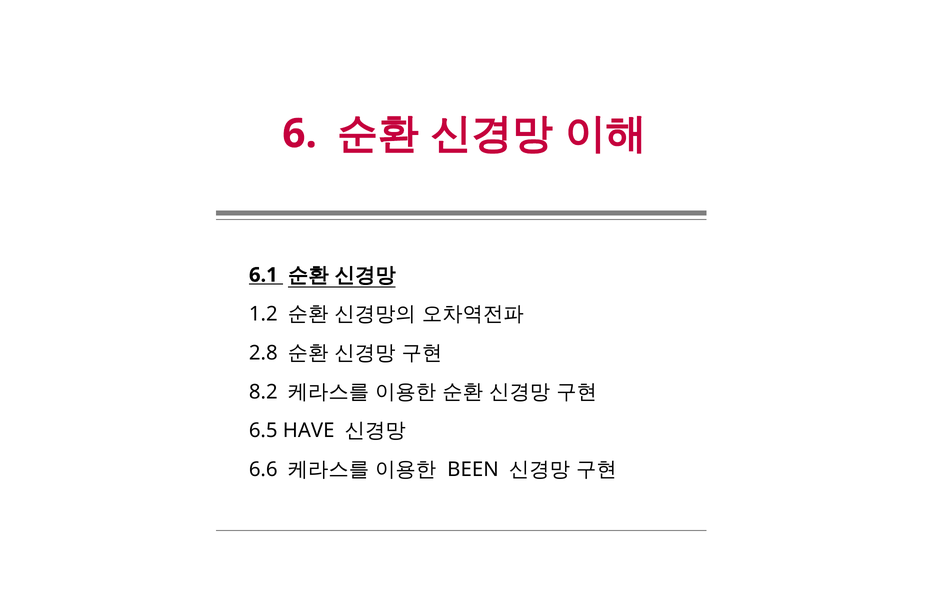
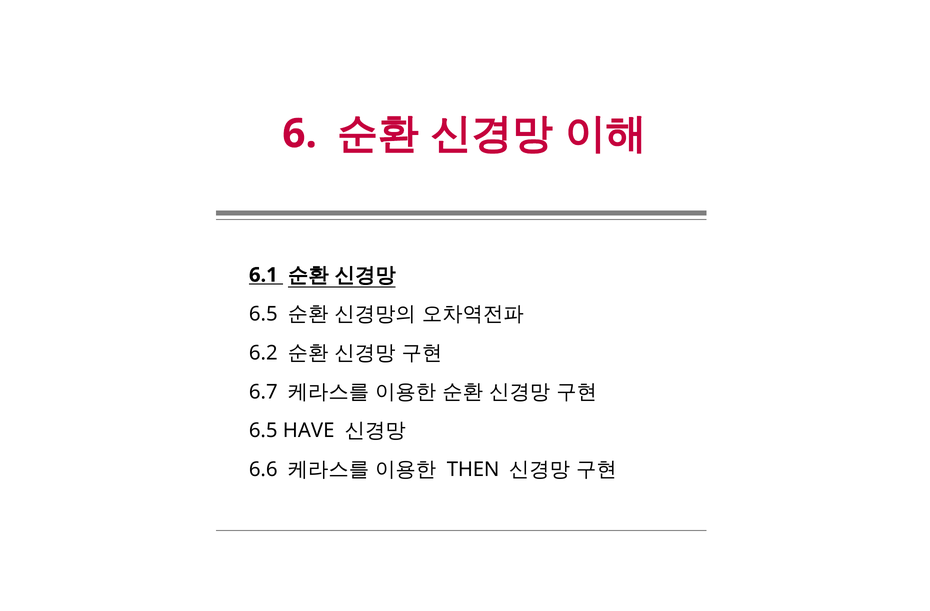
1.2 at (263, 314): 1.2 -> 6.5
2.8: 2.8 -> 6.2
8.2: 8.2 -> 6.7
BEEN: BEEN -> THEN
